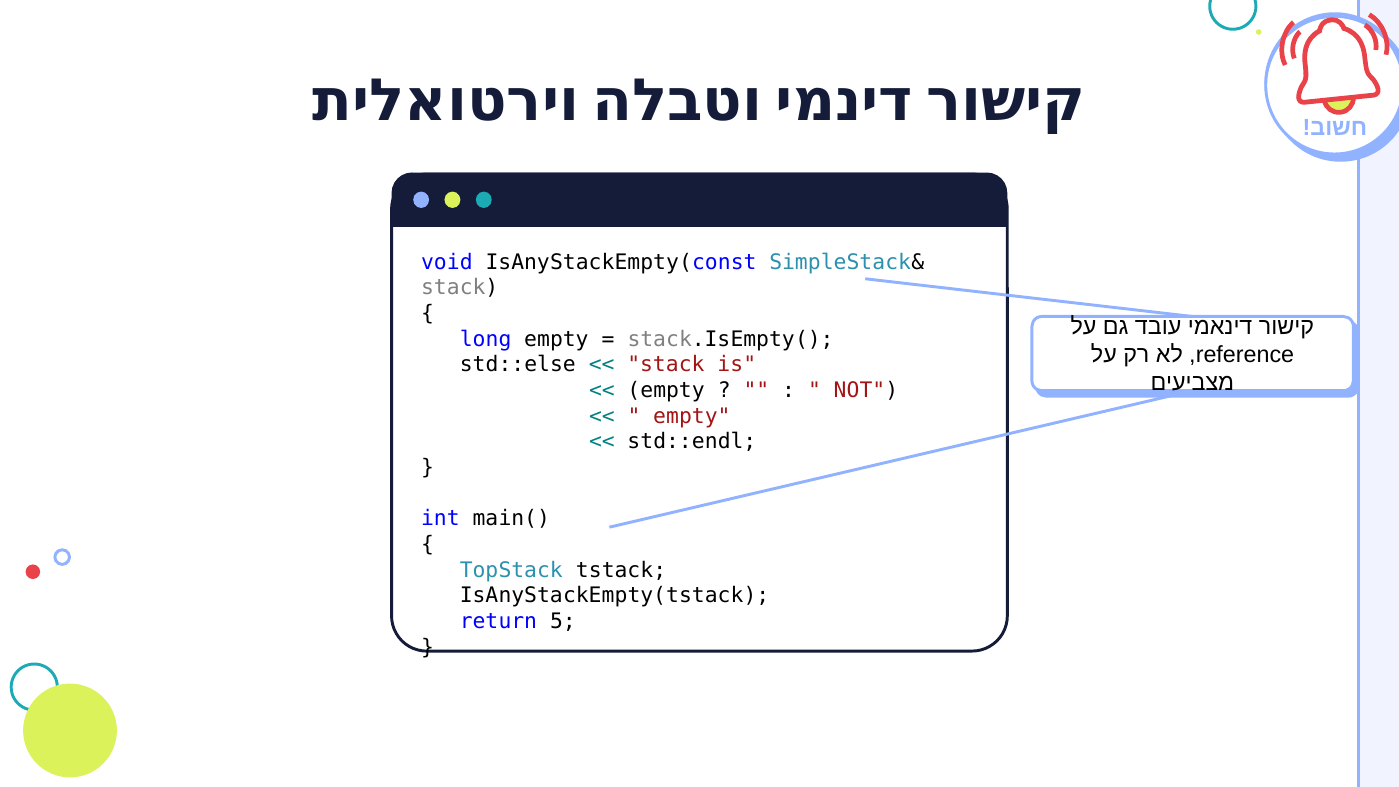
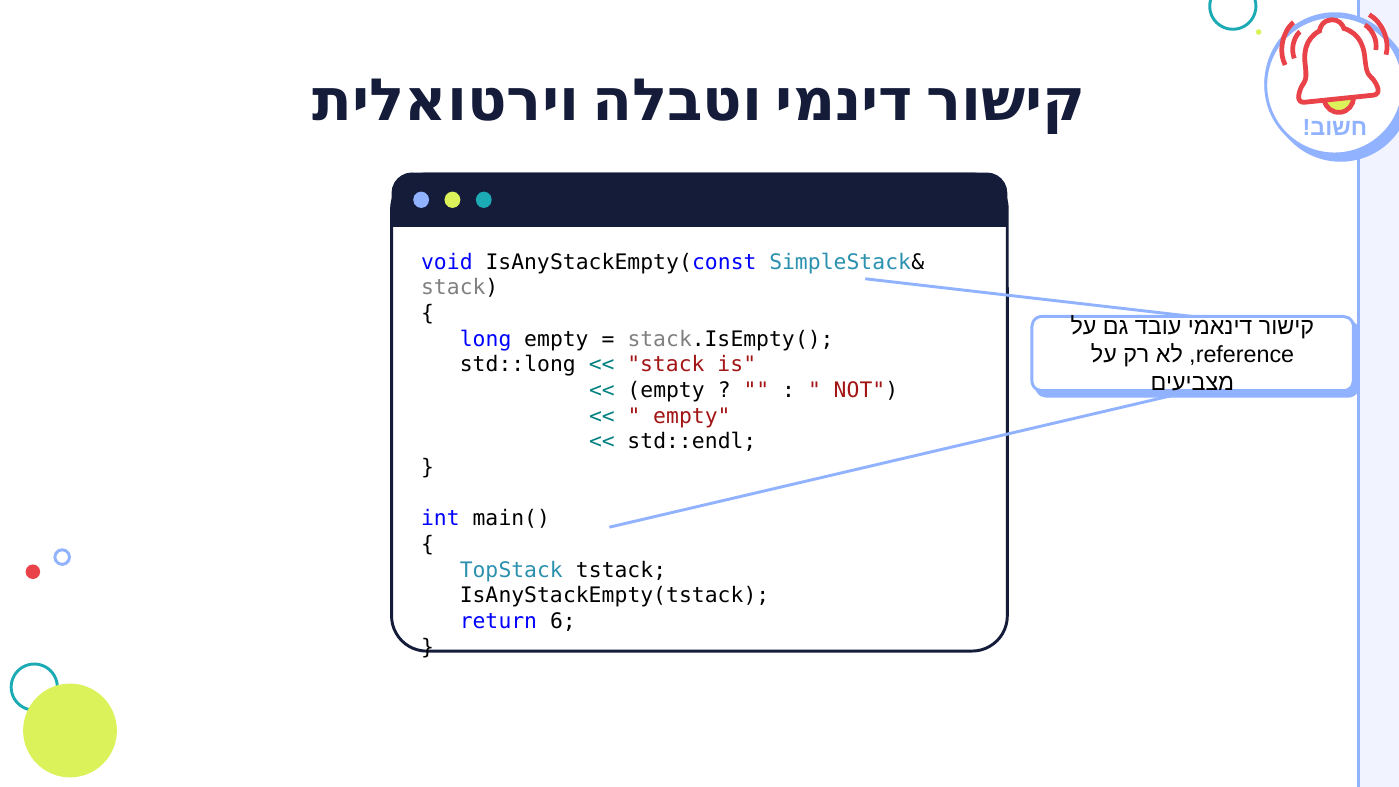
std::else: std::else -> std::long
5: 5 -> 6
